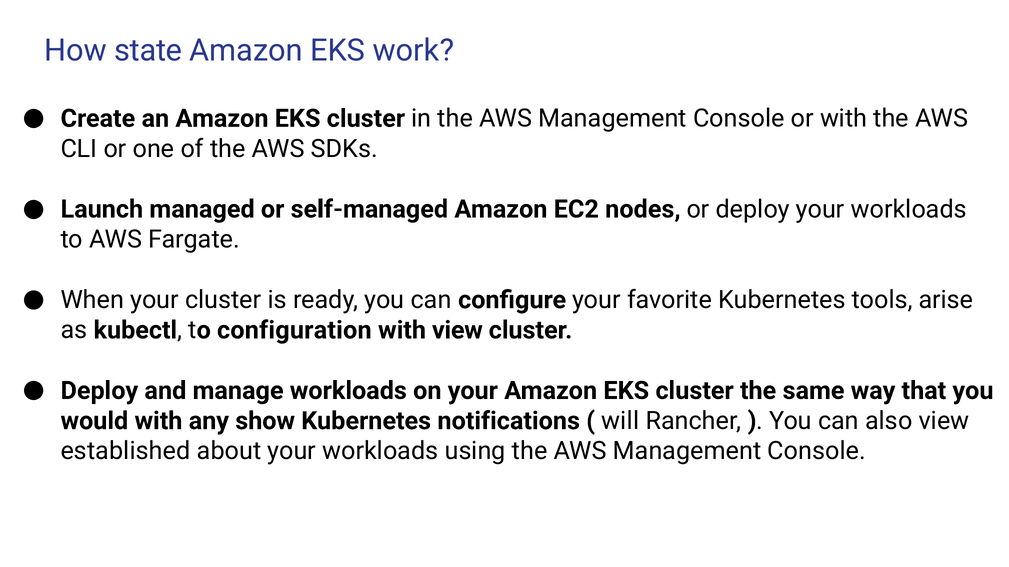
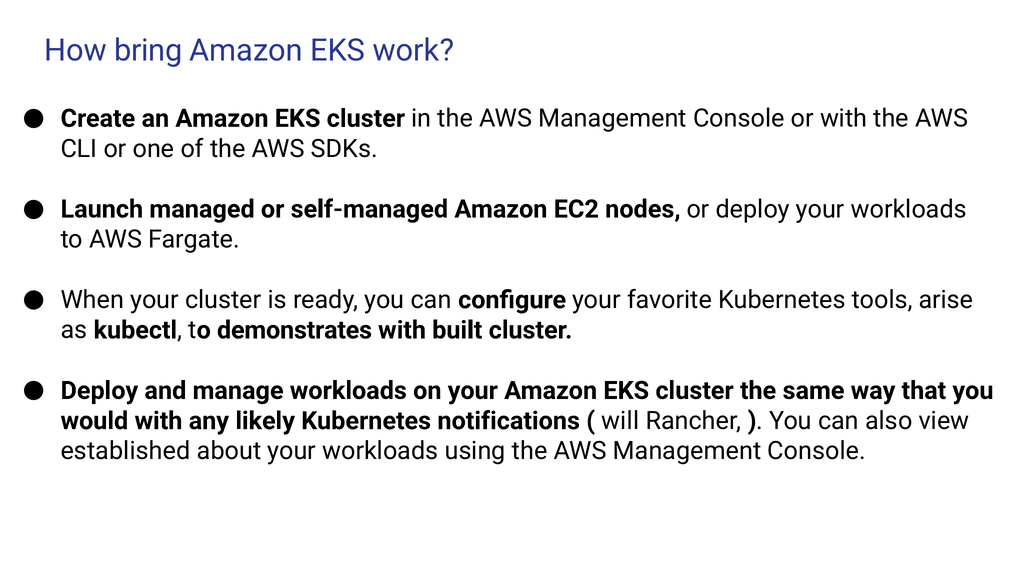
state: state -> bring
configuration: configuration -> demonstrates
with view: view -> built
show: show -> likely
